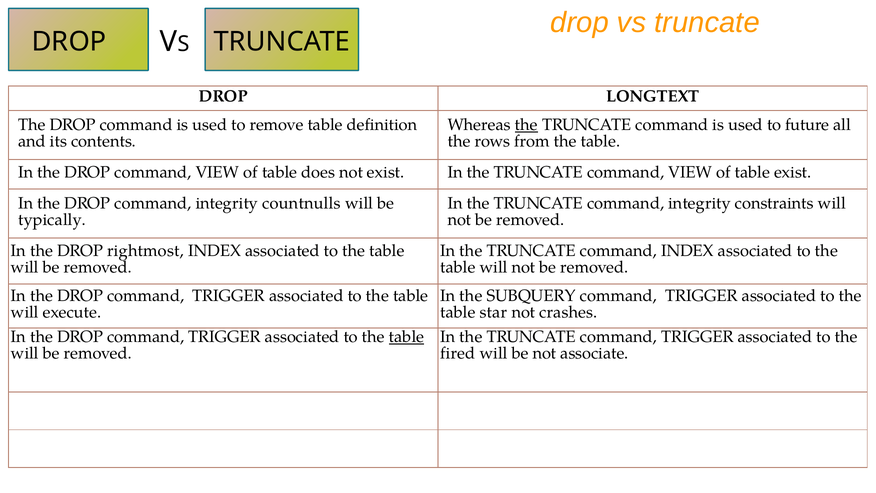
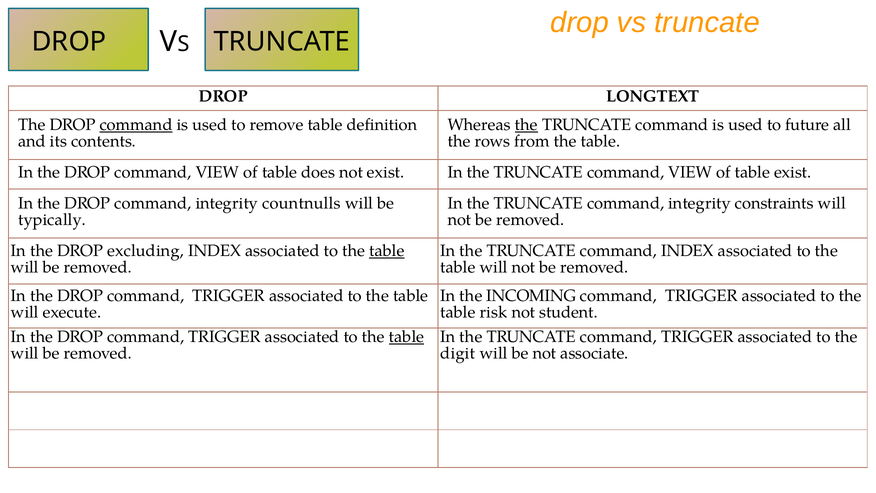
command at (136, 125) underline: none -> present
rightmost: rightmost -> excluding
table at (387, 251) underline: none -> present
SUBQUERY: SUBQUERY -> INCOMING
star: star -> risk
crashes: crashes -> student
fired: fired -> digit
